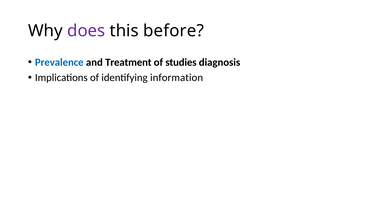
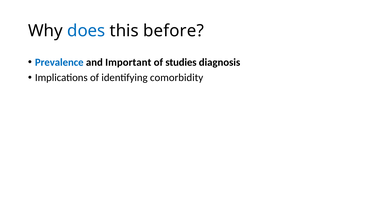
does colour: purple -> blue
Treatment: Treatment -> Important
information: information -> comorbidity
